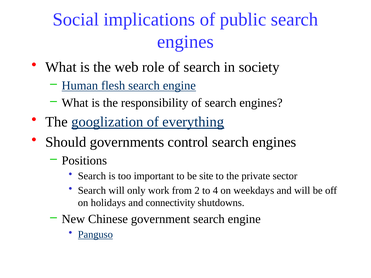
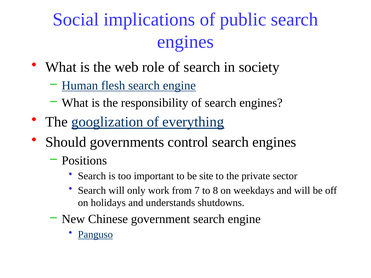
2: 2 -> 7
4: 4 -> 8
connectivity: connectivity -> understands
